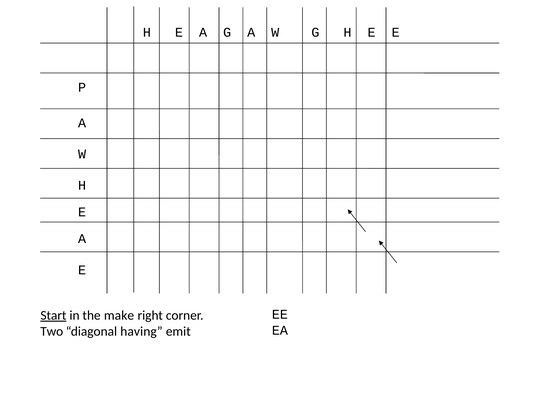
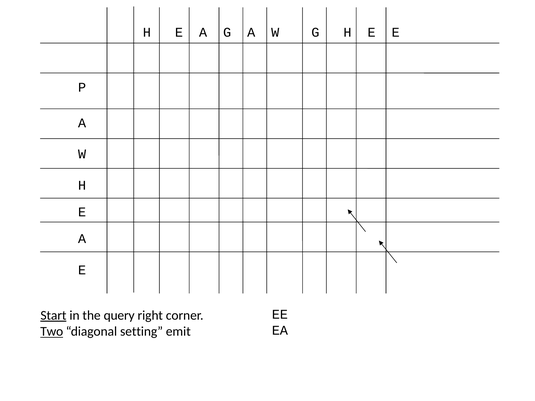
make: make -> query
Two underline: none -> present
having: having -> setting
